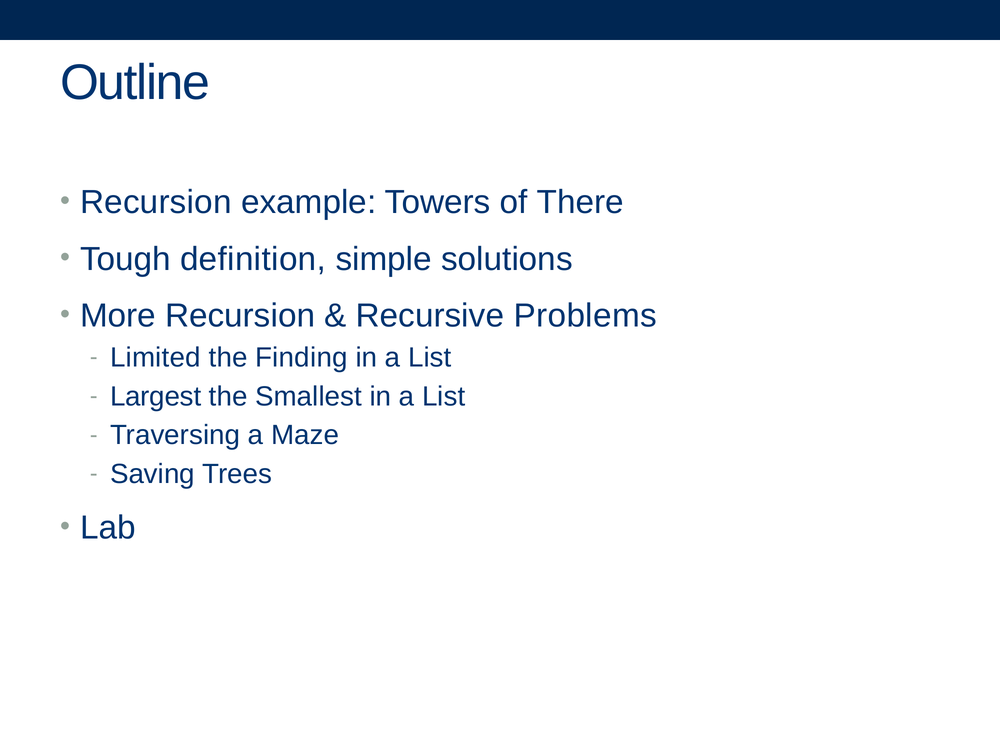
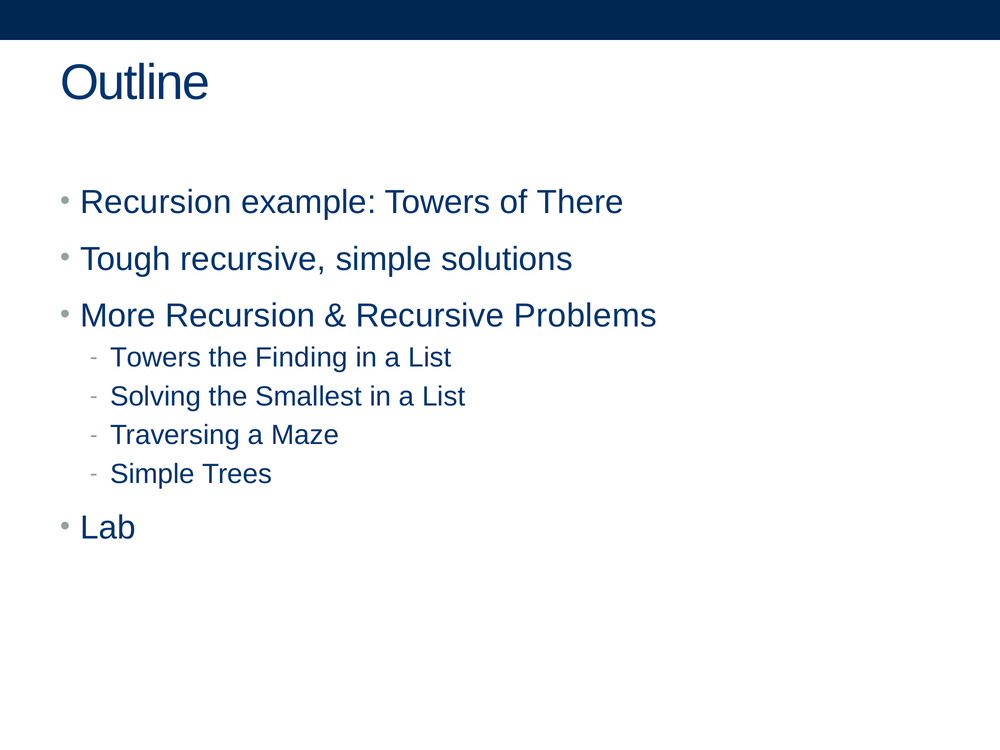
Tough definition: definition -> recursive
Limited at (155, 357): Limited -> Towers
Largest: Largest -> Solving
Saving at (152, 474): Saving -> Simple
